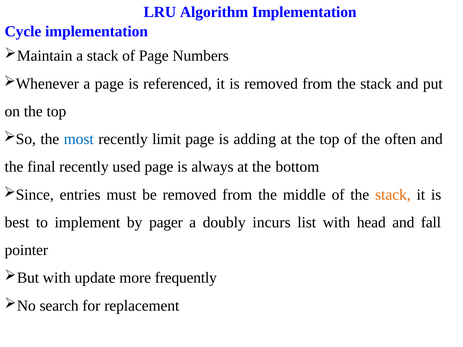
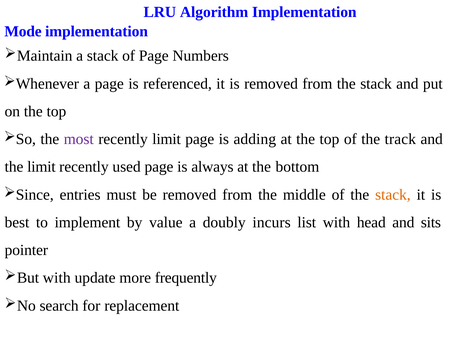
Cycle: Cycle -> Mode
most colour: blue -> purple
often: often -> track
the final: final -> limit
pager: pager -> value
fall: fall -> sits
